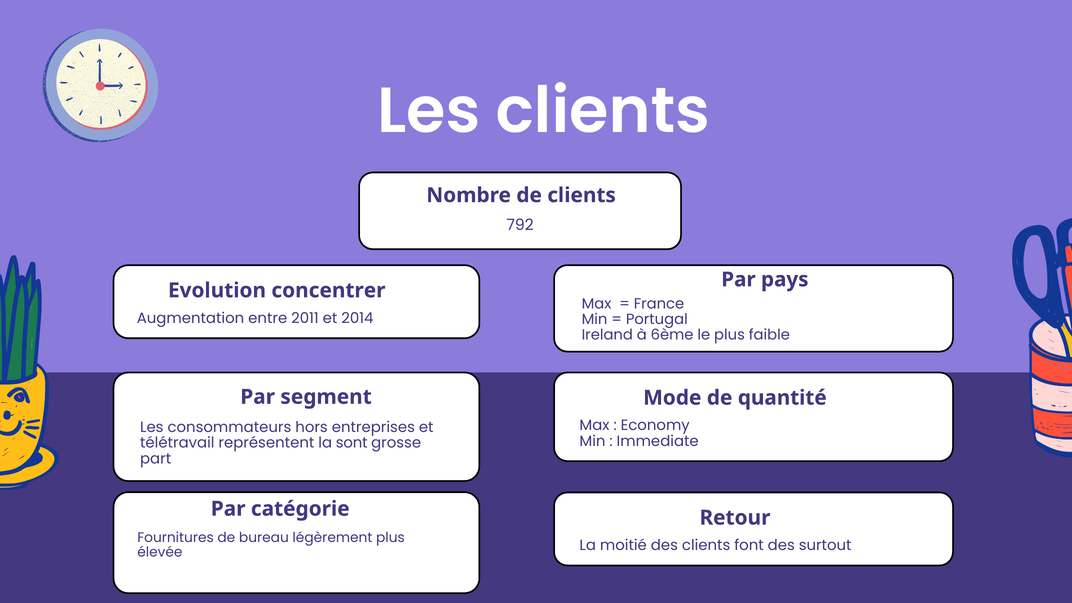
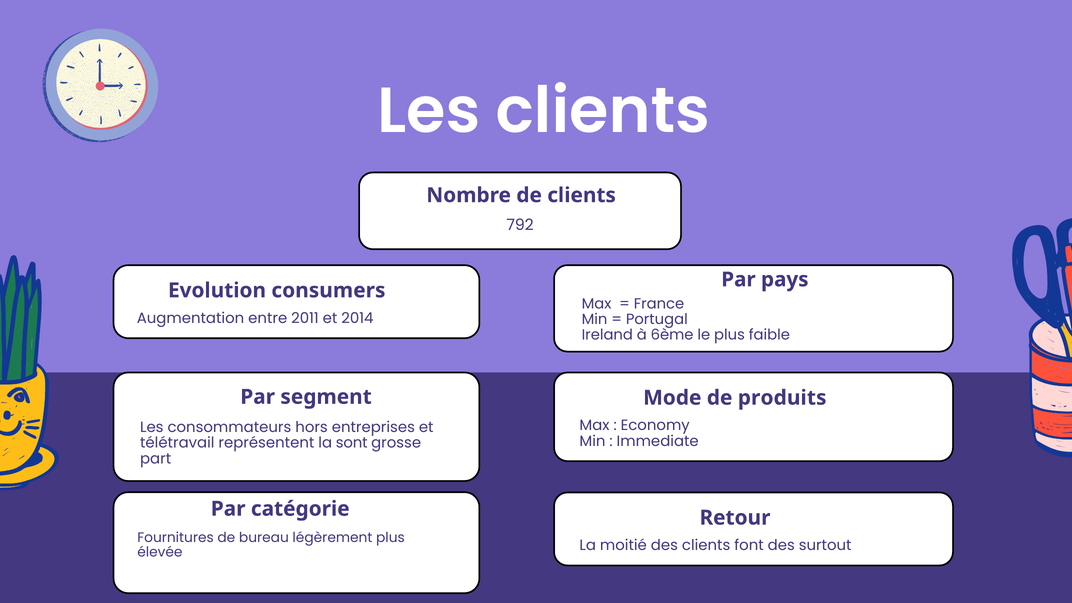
concentrer: concentrer -> consumers
quantité: quantité -> produits
